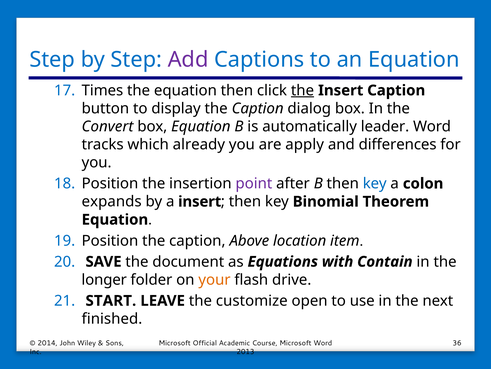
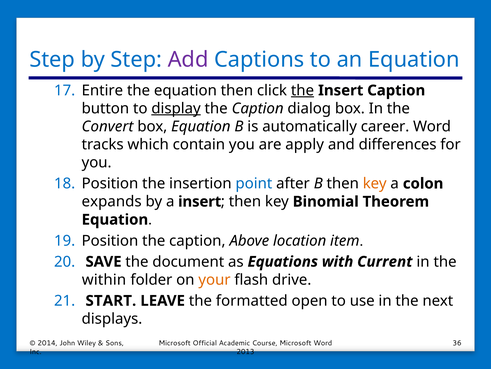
Times: Times -> Entire
display underline: none -> present
leader: leader -> career
already: already -> contain
point colour: purple -> blue
key at (375, 183) colour: blue -> orange
Contain: Contain -> Current
longer: longer -> within
customize: customize -> formatted
finished: finished -> displays
